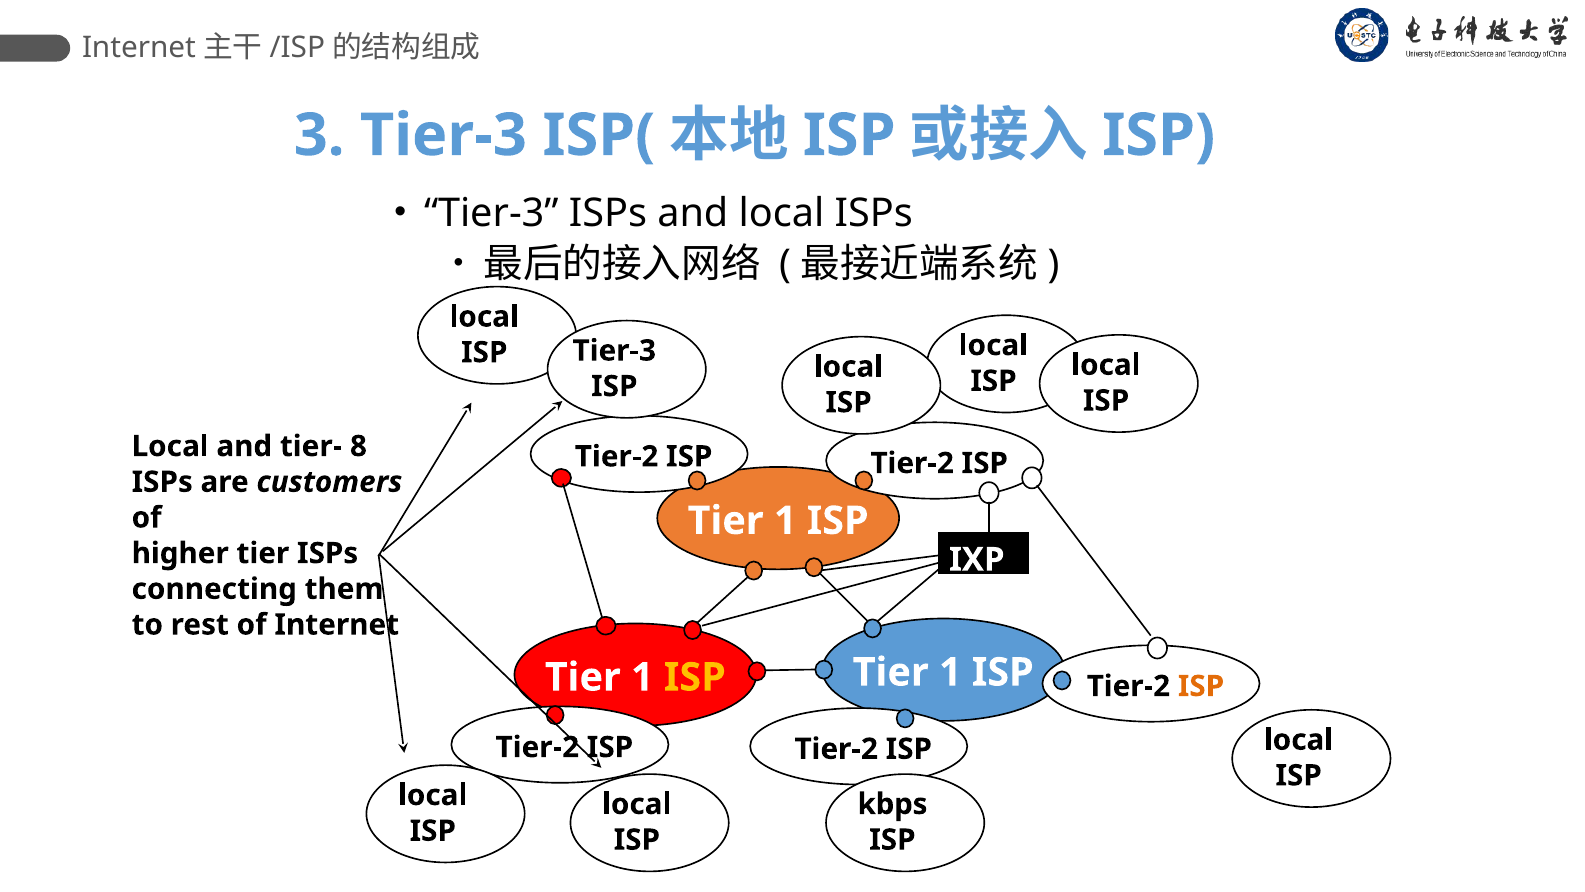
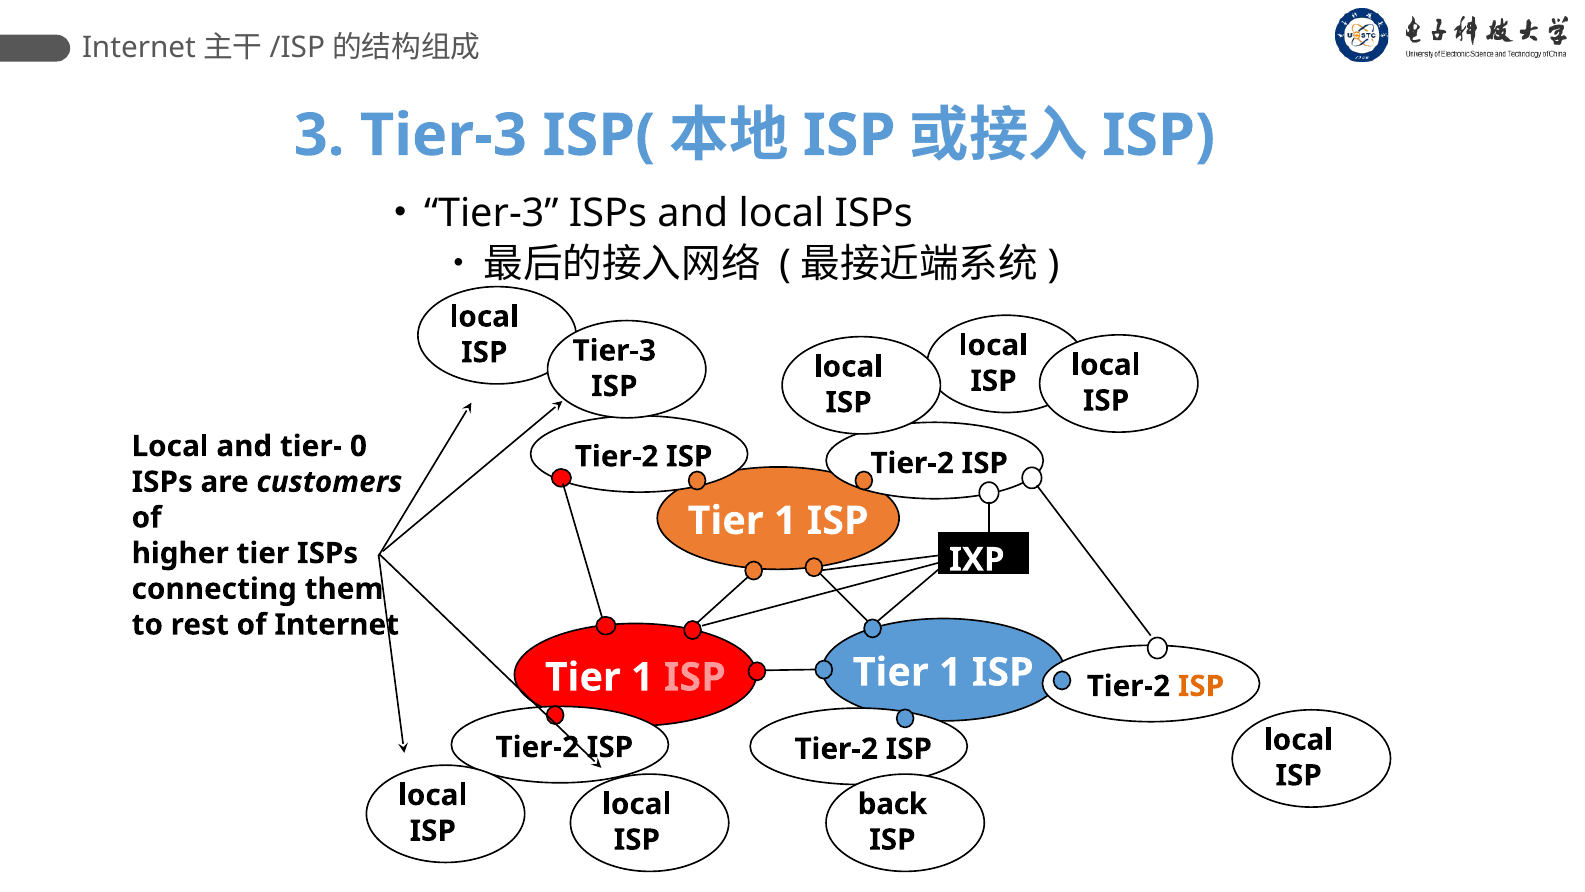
8: 8 -> 0
ISP at (695, 677) colour: yellow -> pink
kbps: kbps -> back
